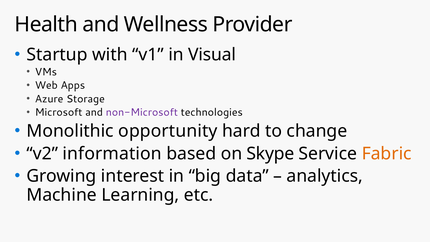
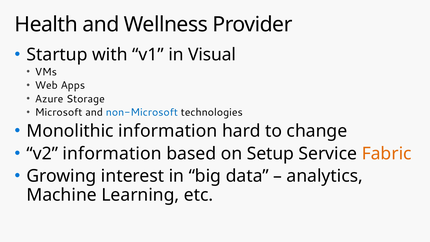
non-Microsoft colour: purple -> blue
Monolithic opportunity: opportunity -> information
Skype: Skype -> Setup
